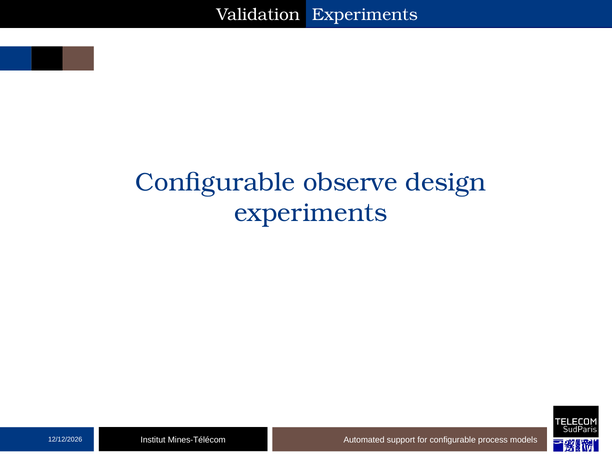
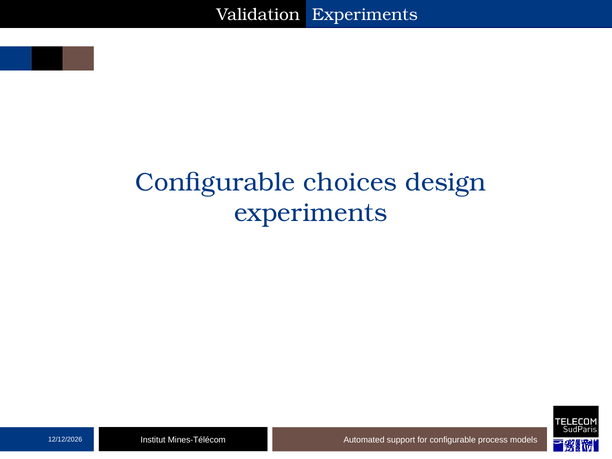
observe: observe -> choices
